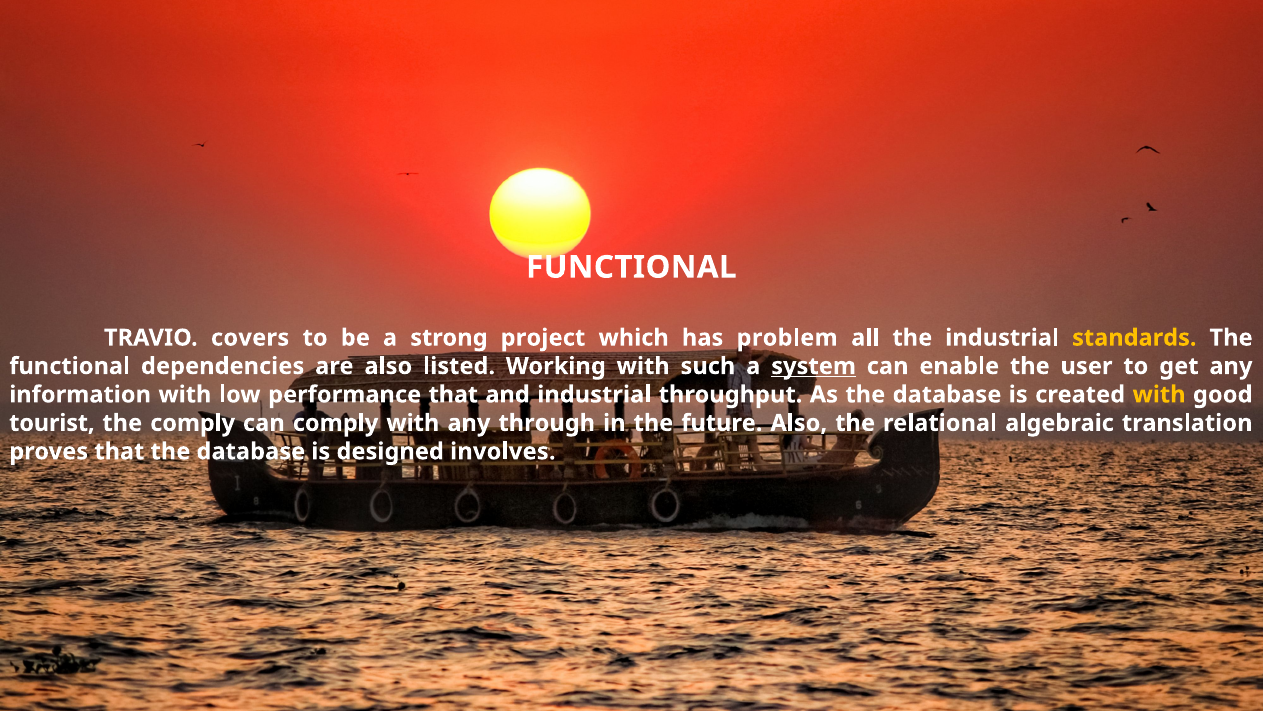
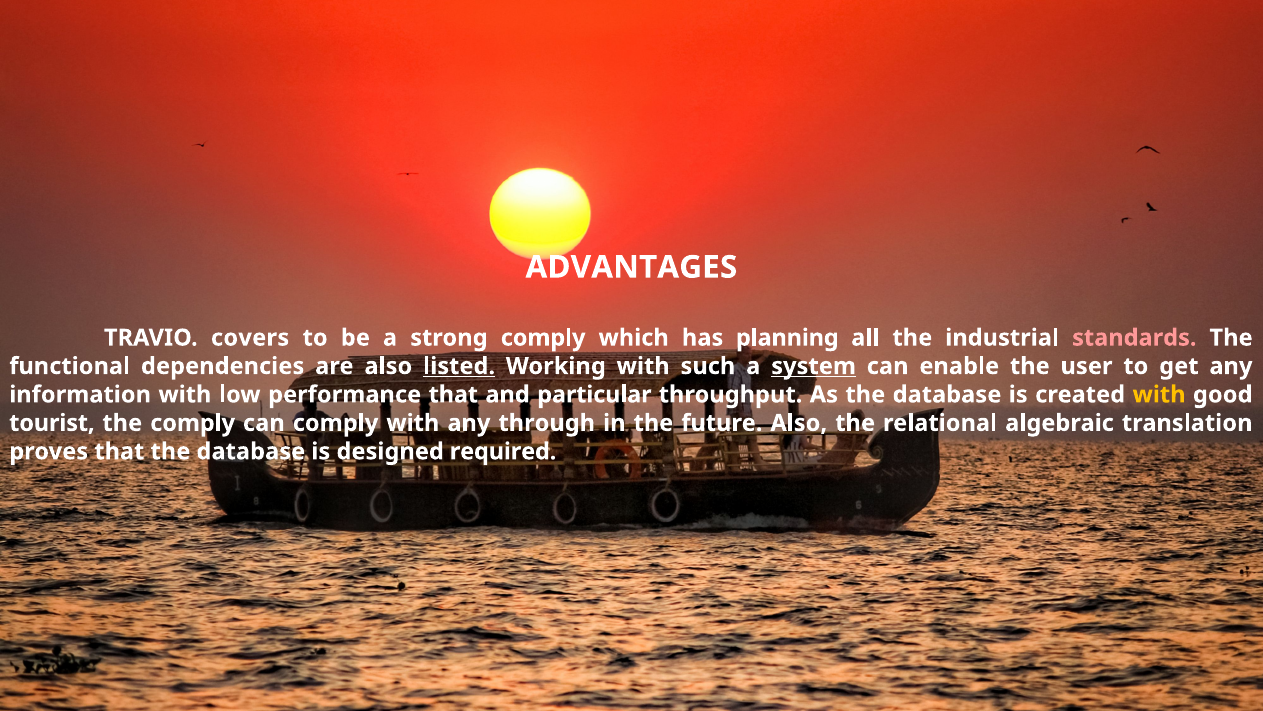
FUNCTIONAL at (631, 267): FUNCTIONAL -> ADVANTAGES
strong project: project -> comply
problem: problem -> planning
standards colour: yellow -> pink
listed underline: none -> present
and industrial: industrial -> particular
involves: involves -> required
